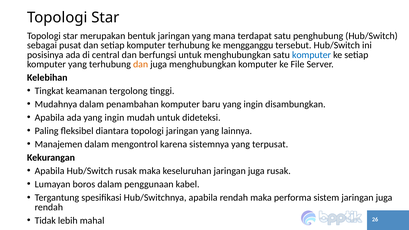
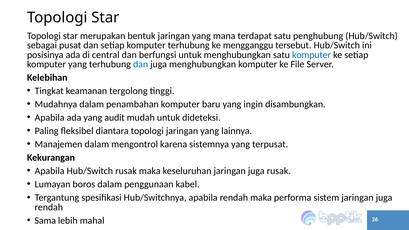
dan at (141, 64) colour: orange -> blue
ada yang ingin: ingin -> audit
Tidak: Tidak -> Sama
